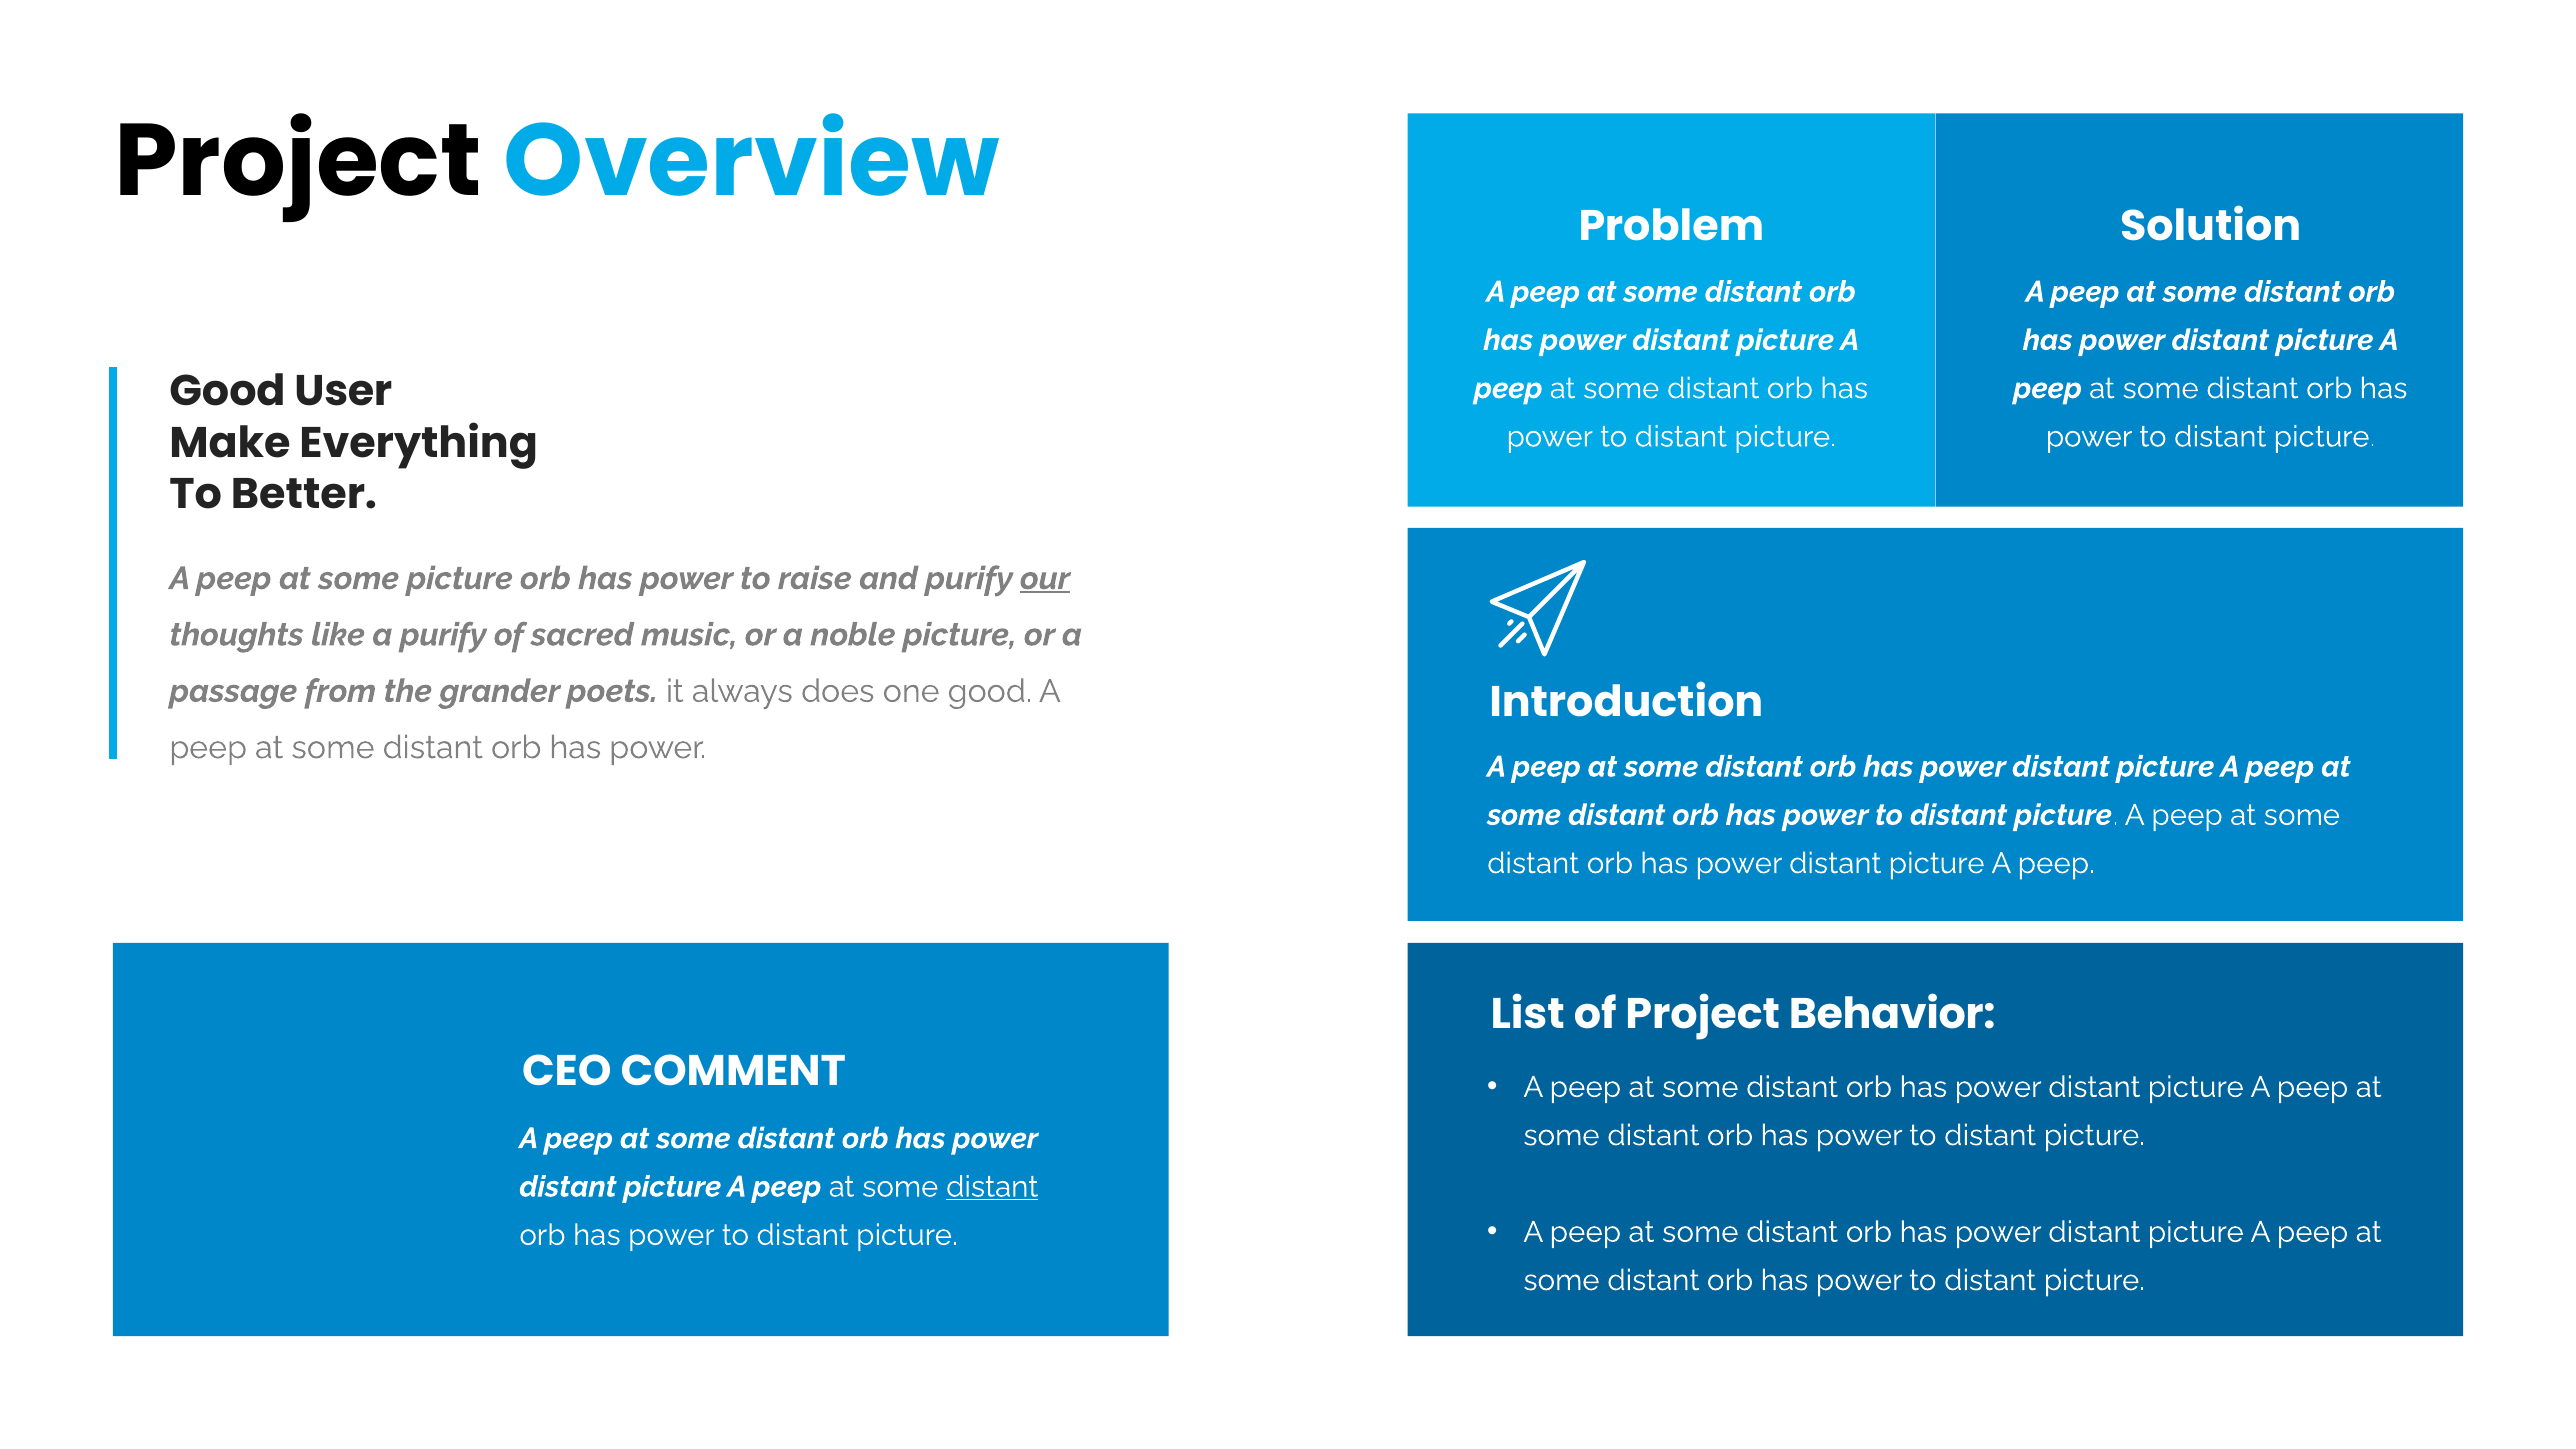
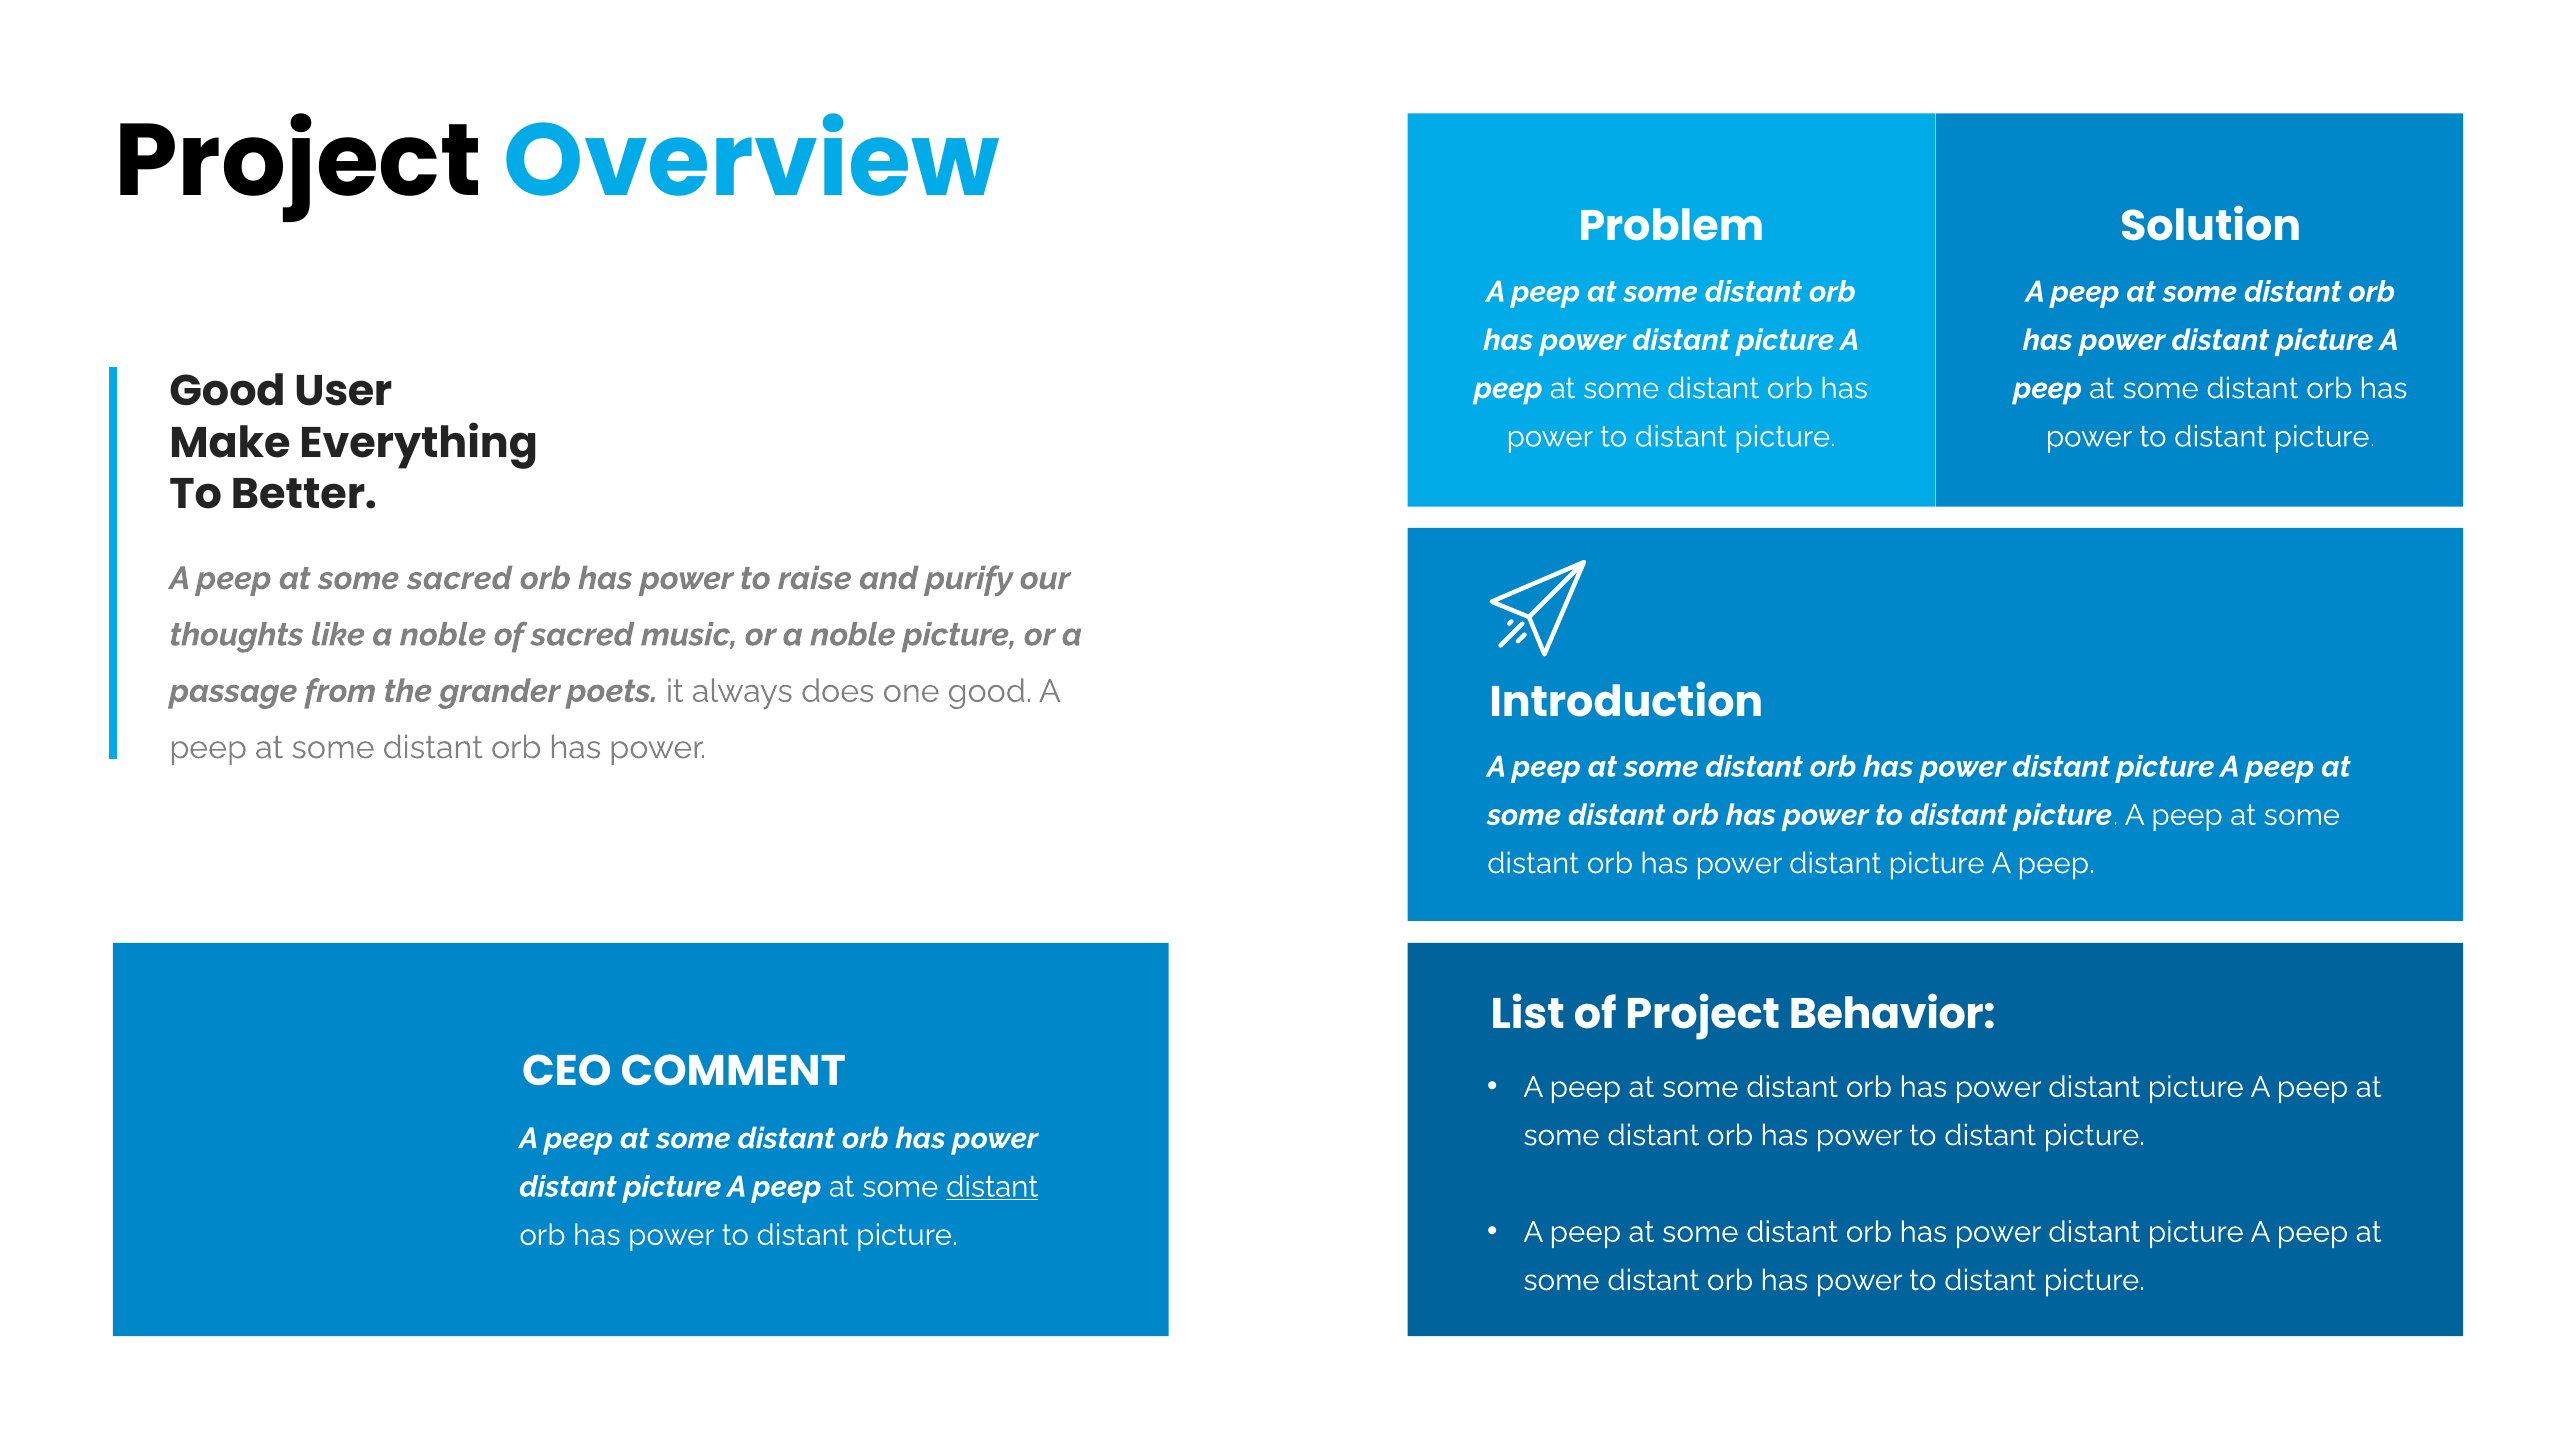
some picture: picture -> sacred
our underline: present -> none
like a purify: purify -> noble
